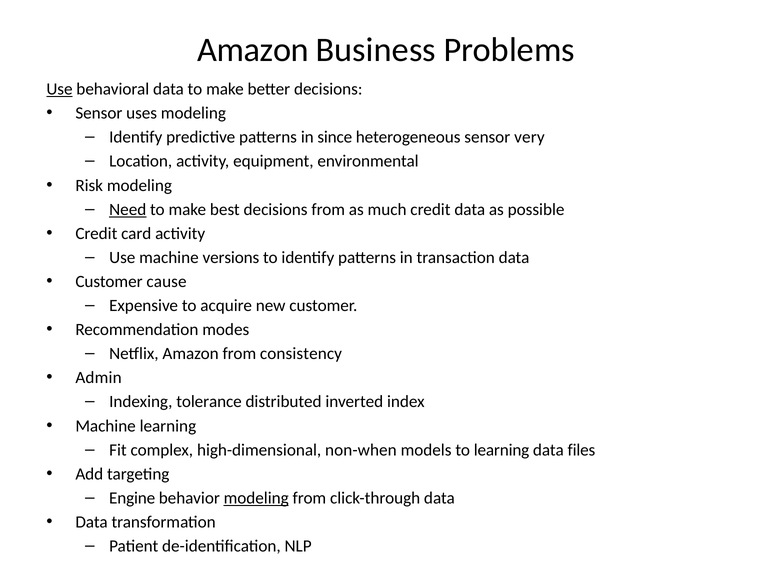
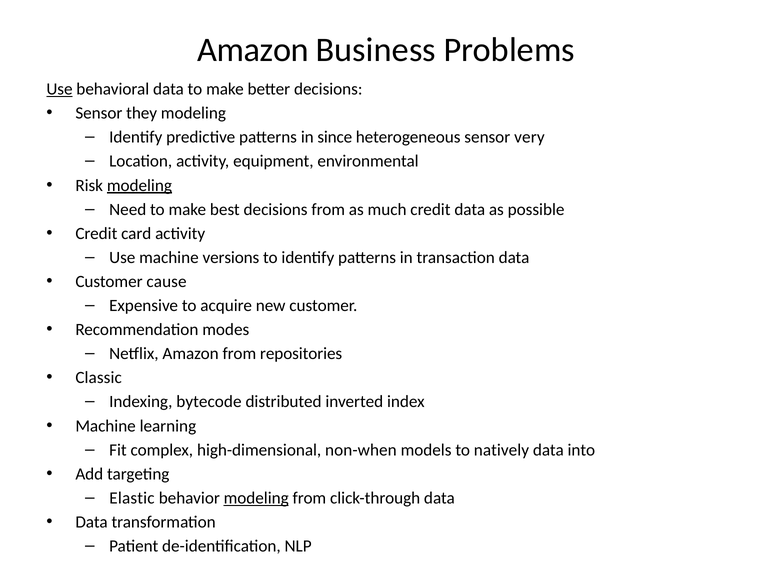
uses: uses -> they
modeling at (139, 185) underline: none -> present
Need underline: present -> none
consistency: consistency -> repositories
Admin: Admin -> Classic
tolerance: tolerance -> bytecode
to learning: learning -> natively
files: files -> into
Engine: Engine -> Elastic
